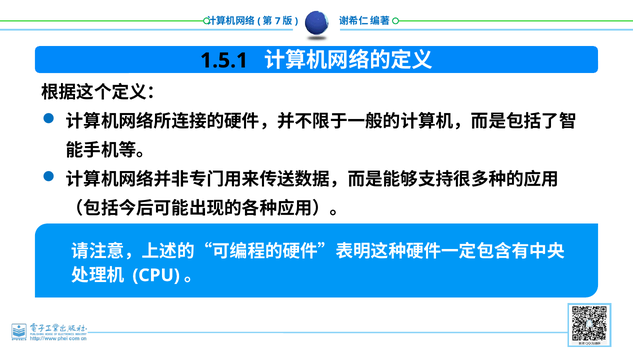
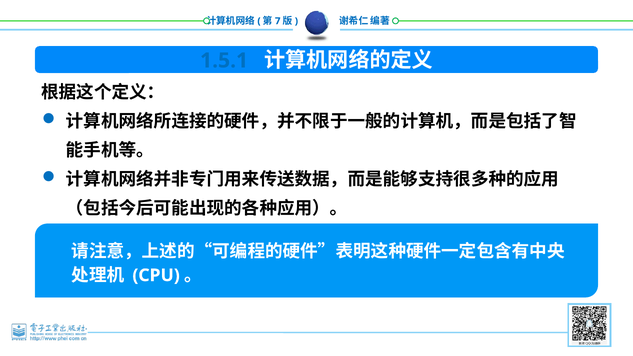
1.5.1 colour: black -> blue
